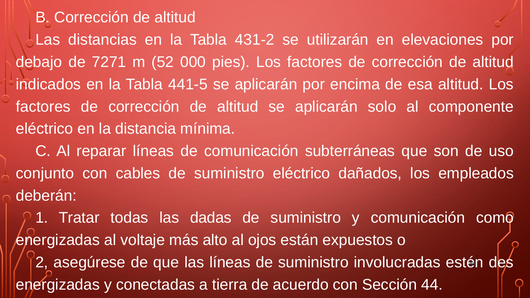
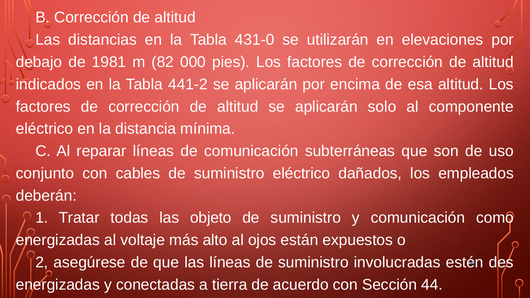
431-2: 431-2 -> 431-0
7271: 7271 -> 1981
52: 52 -> 82
441-5: 441-5 -> 441-2
dadas: dadas -> objeto
